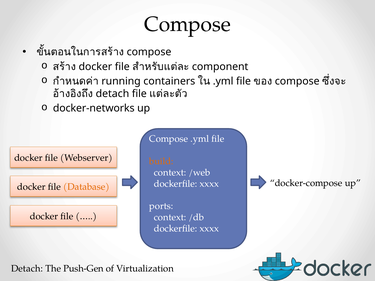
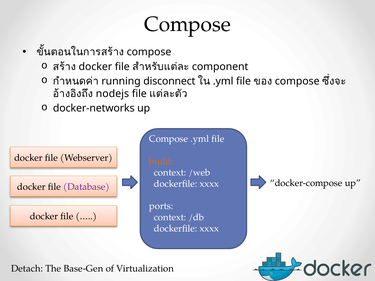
containers: containers -> disconnect
detach at (112, 94): detach -> nodejs
Database colour: orange -> purple
Push-Gen: Push-Gen -> Base-Gen
